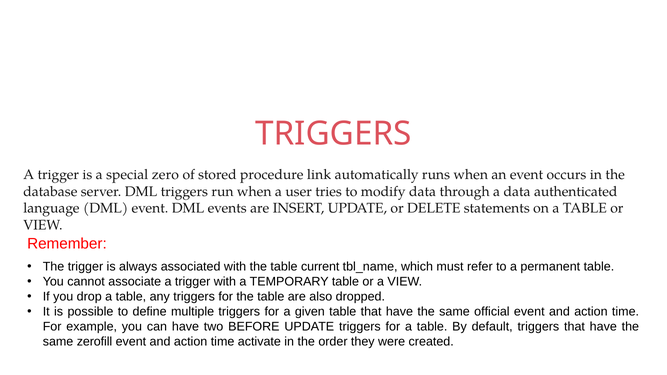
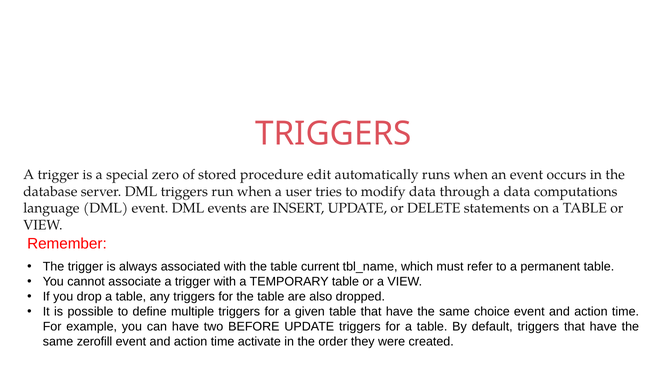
link: link -> edit
authenticated: authenticated -> computations
official: official -> choice
